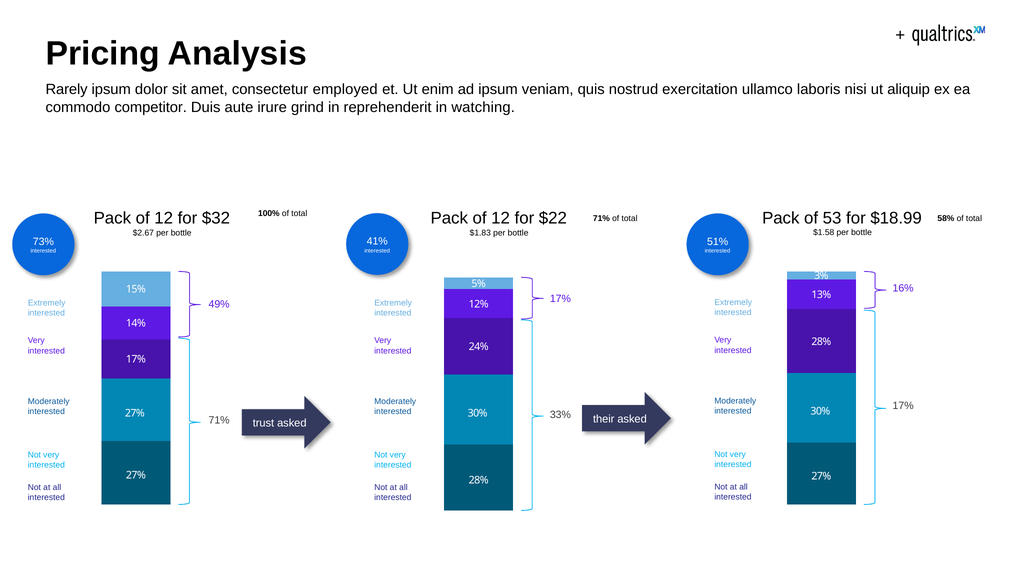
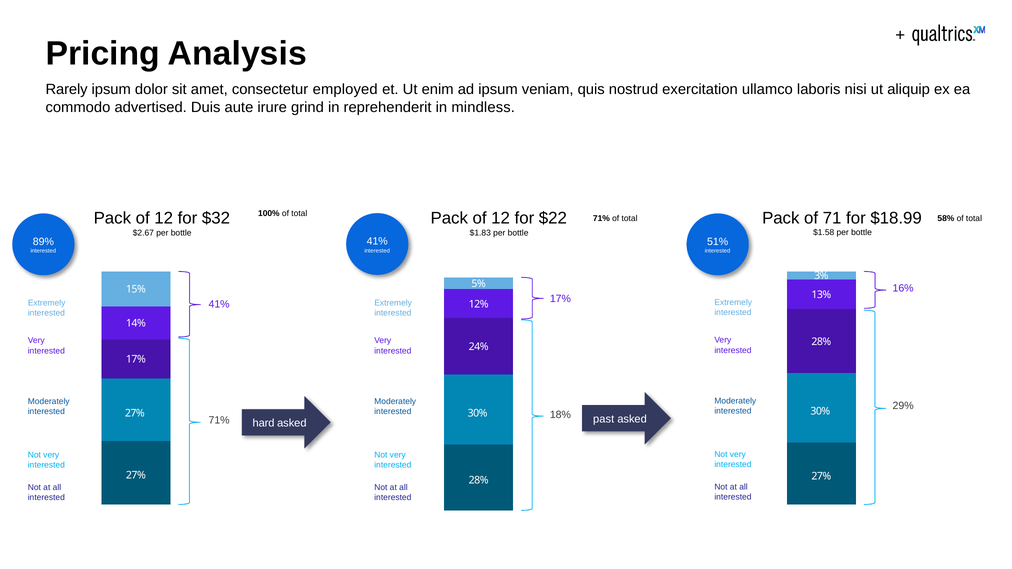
competitor: competitor -> advertised
watching: watching -> mindless
53: 53 -> 71
73%: 73% -> 89%
49% at (219, 304): 49% -> 41%
17% at (903, 406): 17% -> 29%
33%: 33% -> 18%
their: their -> past
trust: trust -> hard
